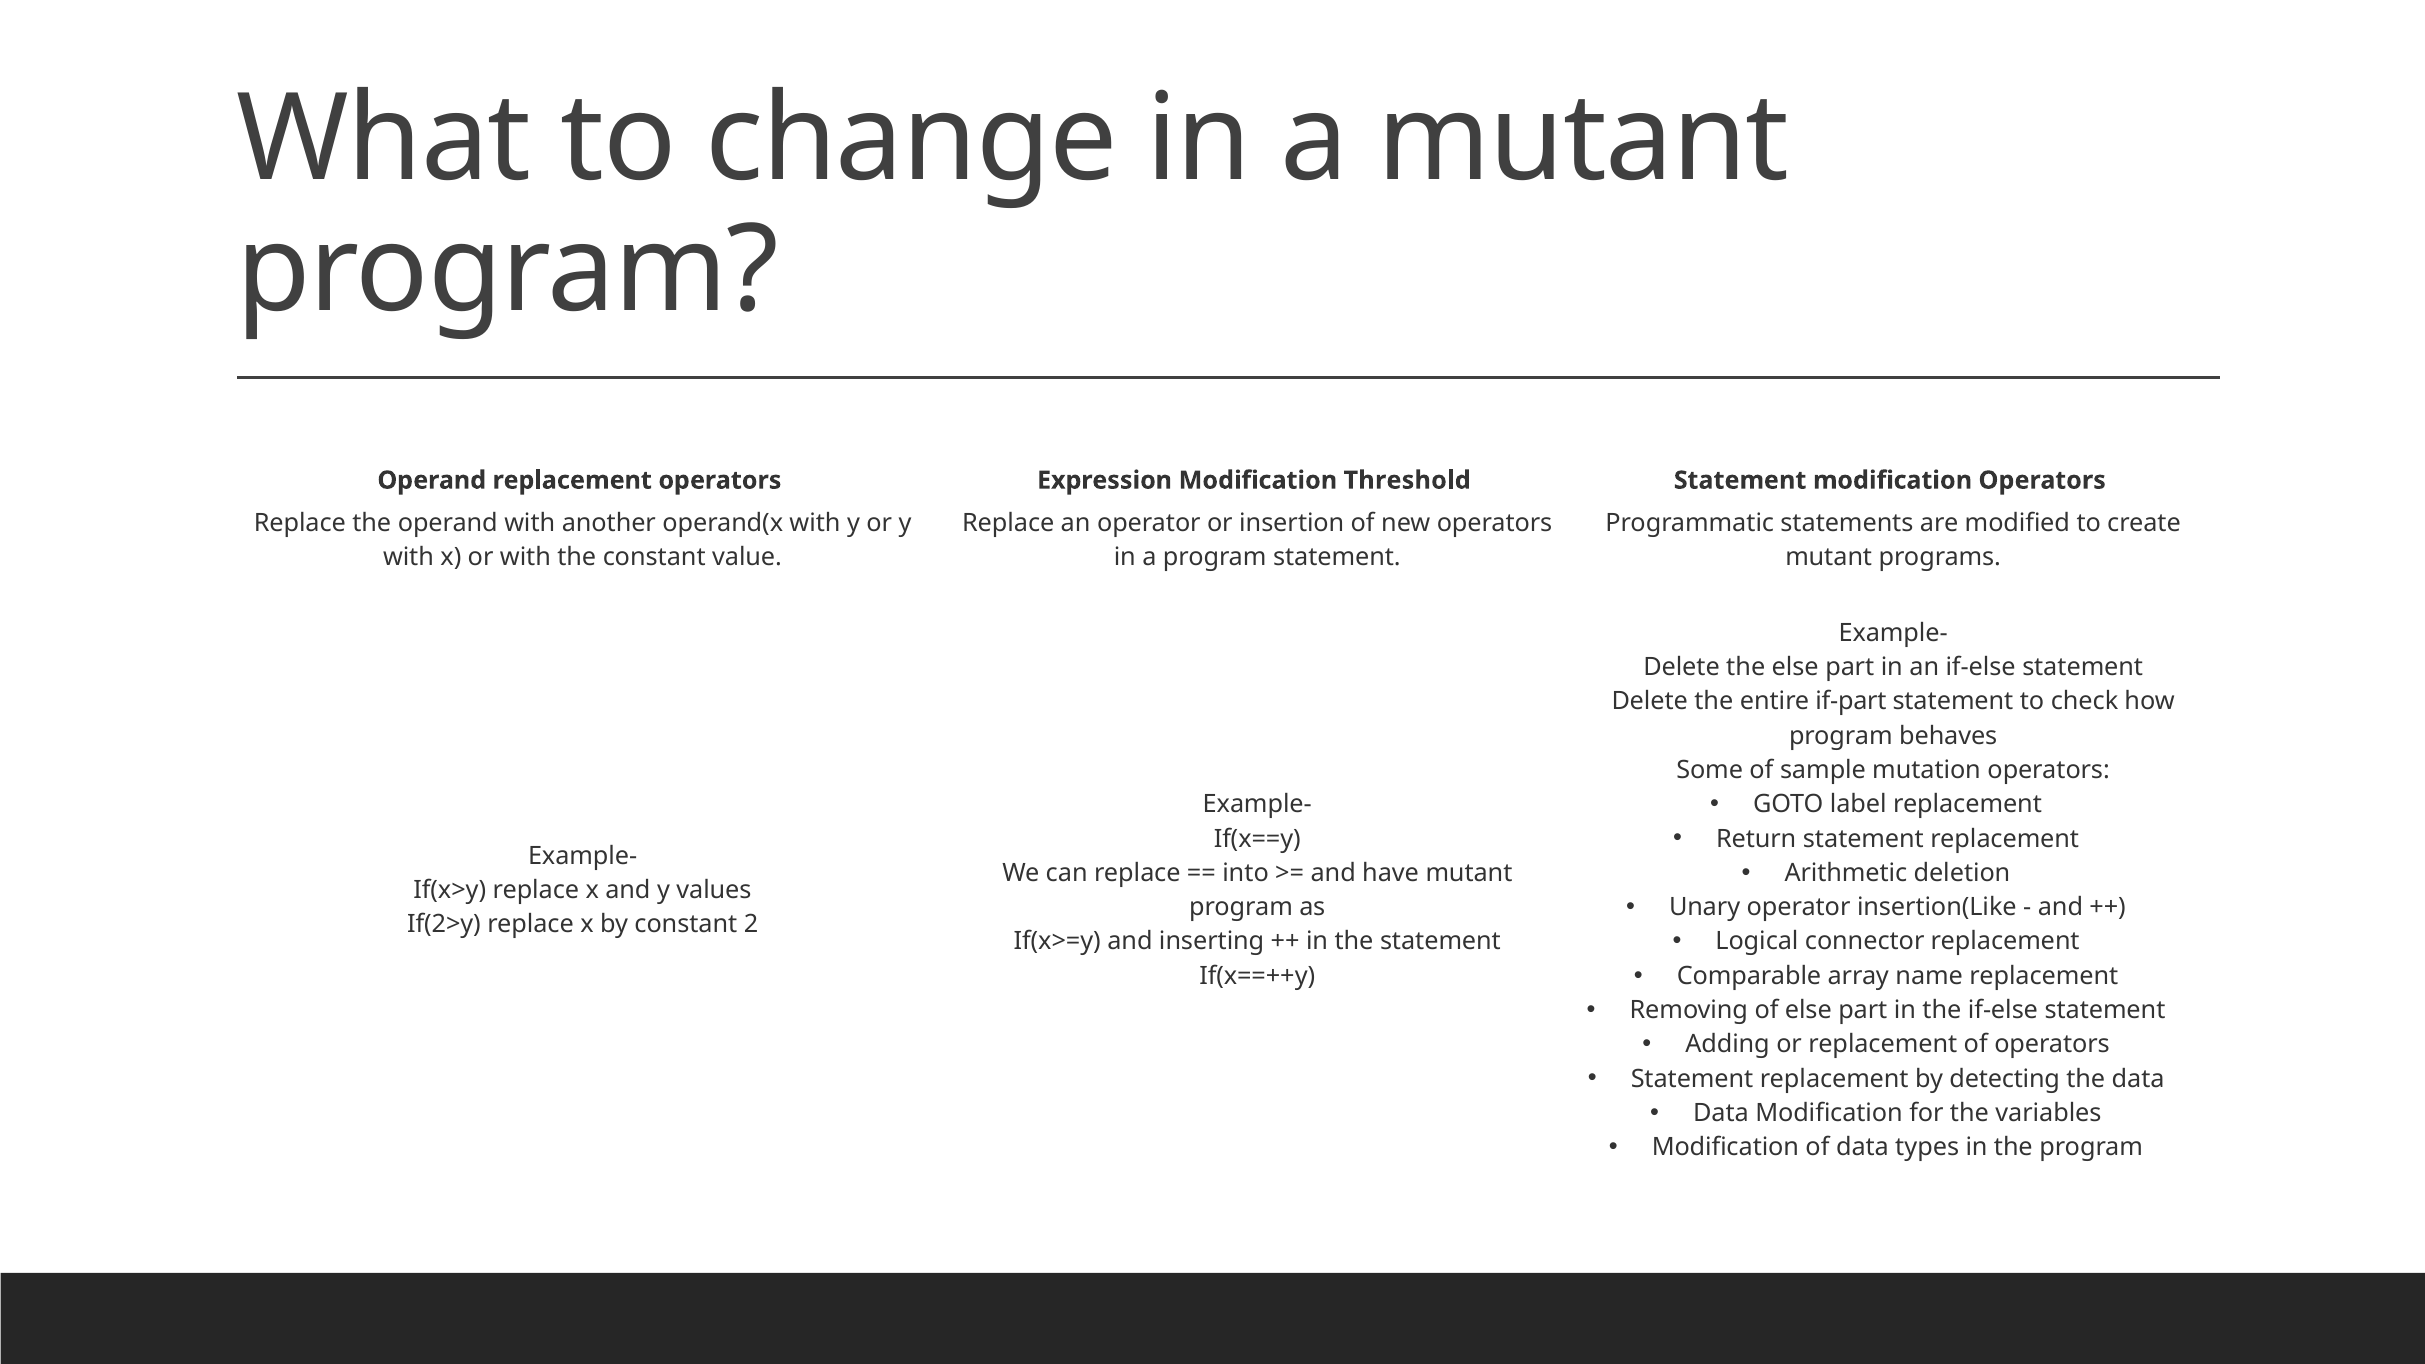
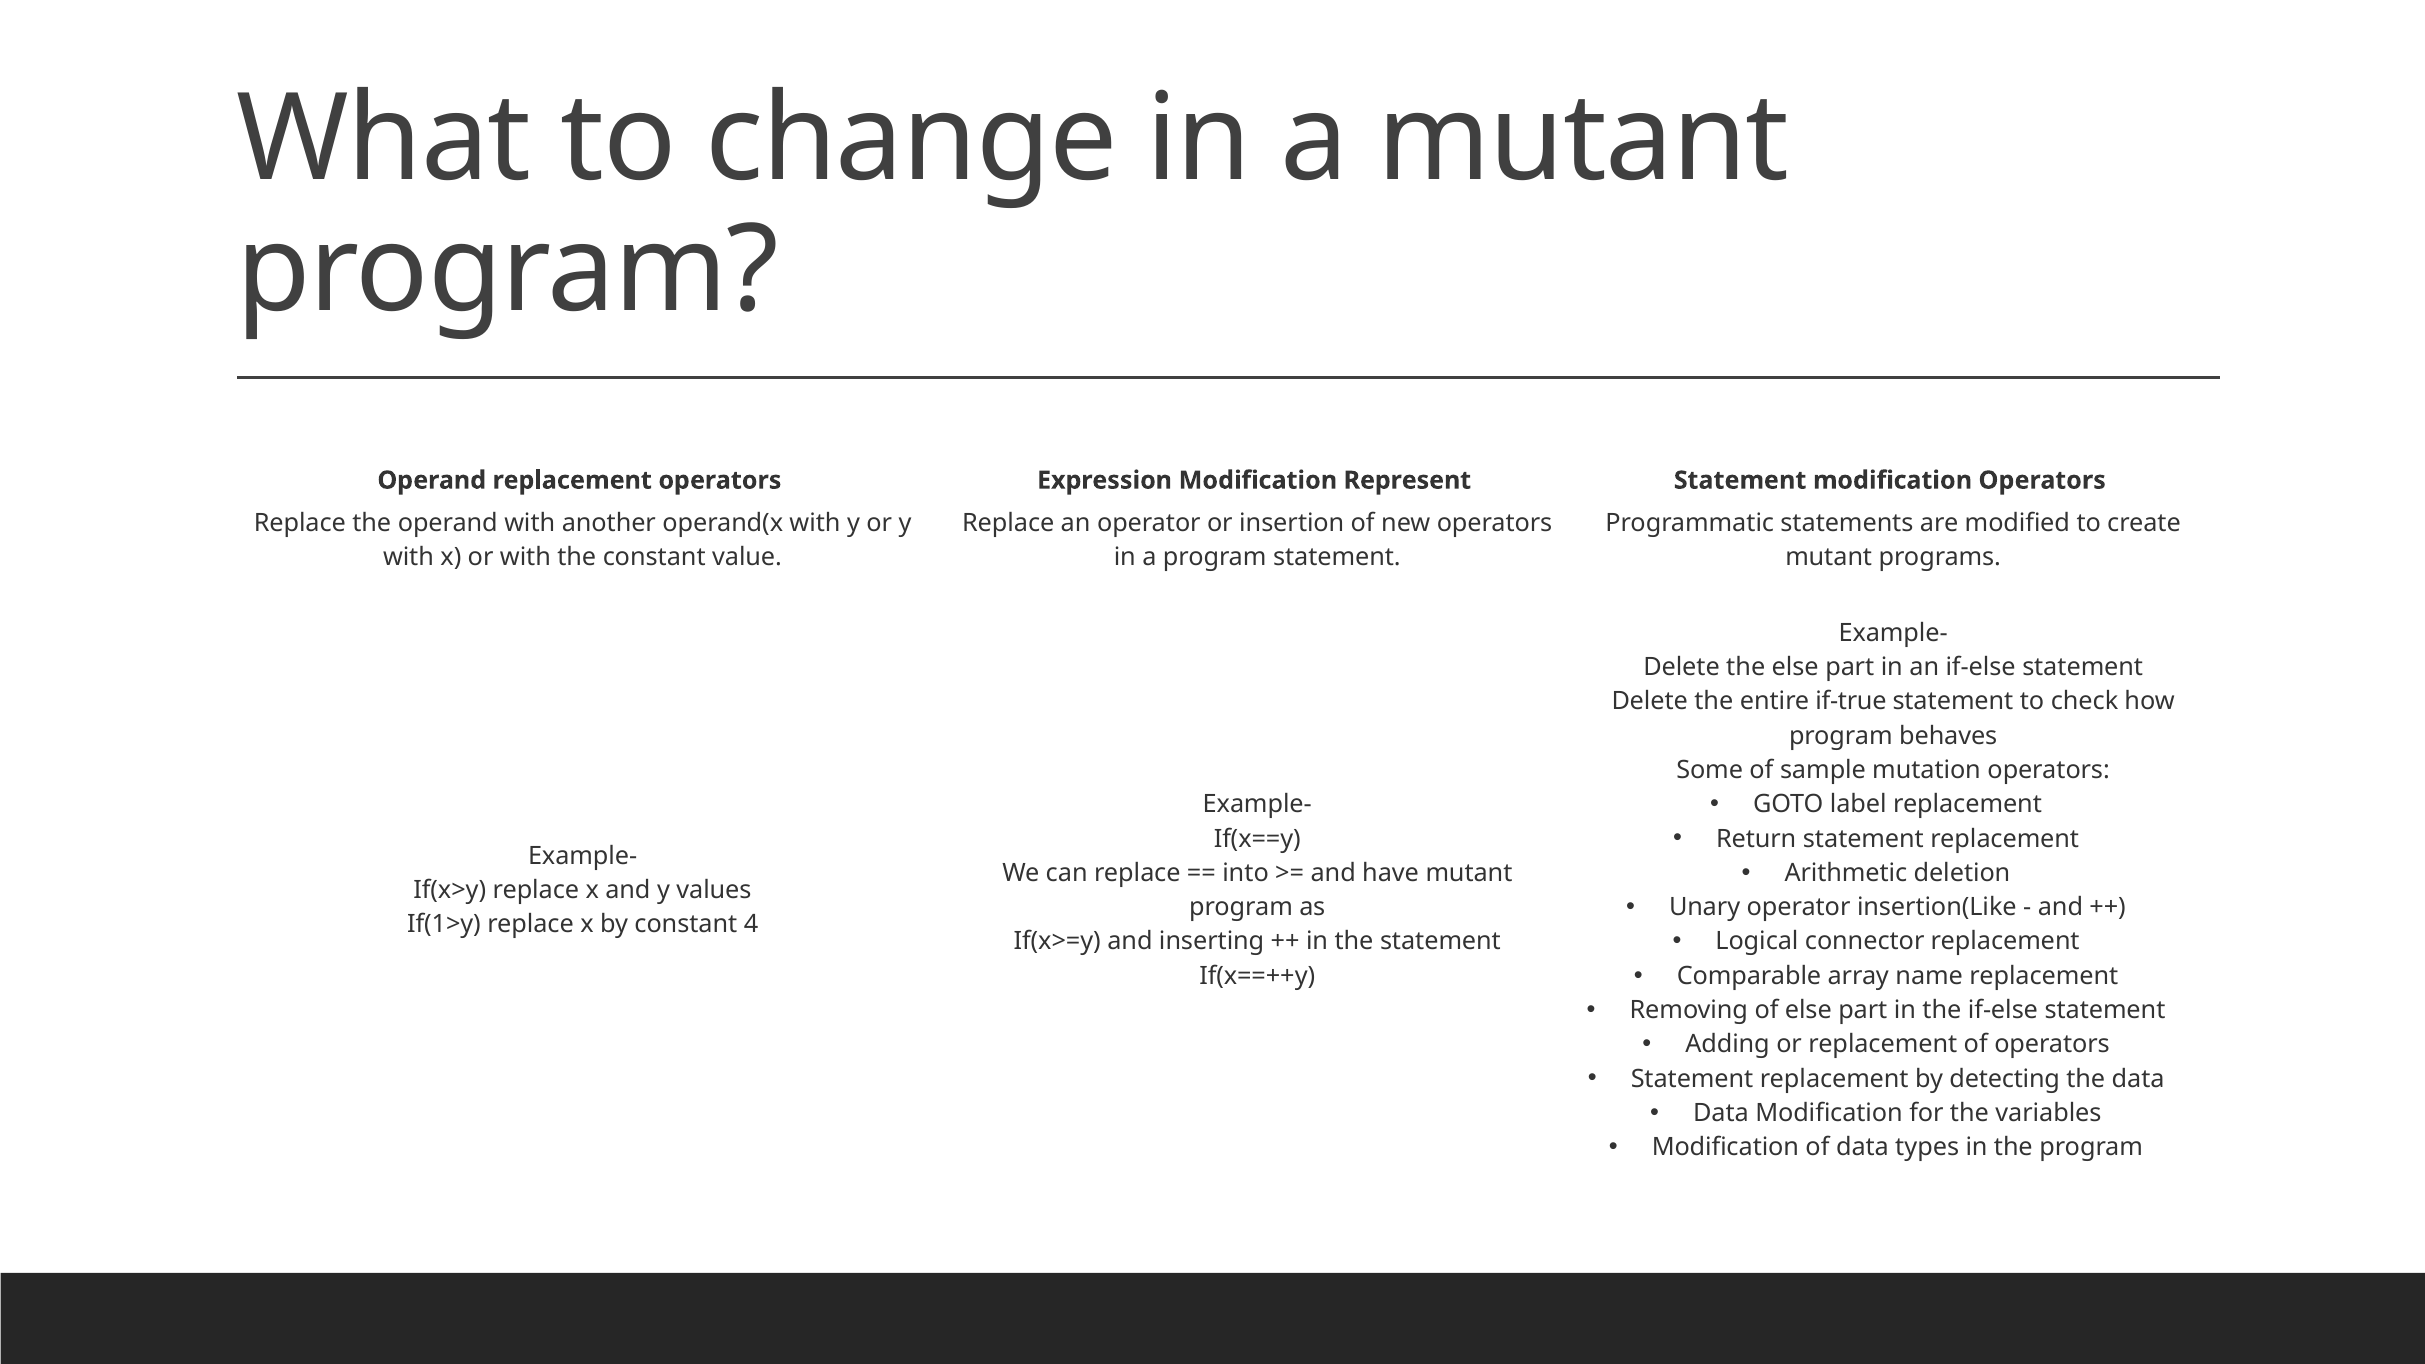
Threshold: Threshold -> Represent
if-part: if-part -> if-true
If(2>y: If(2>y -> If(1>y
2: 2 -> 4
